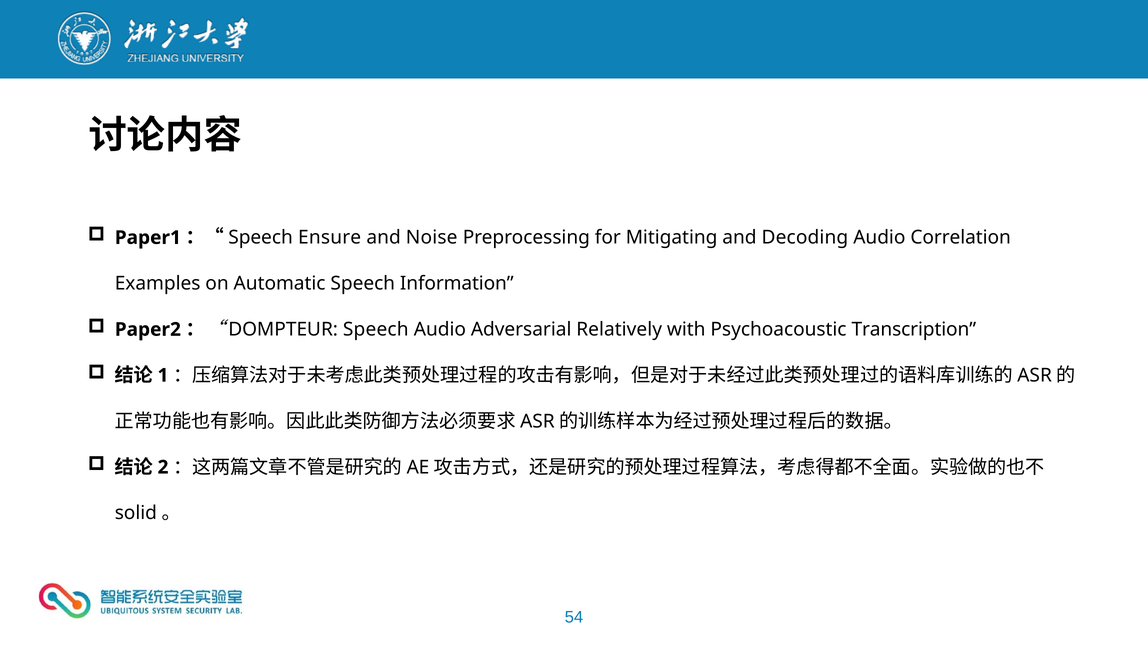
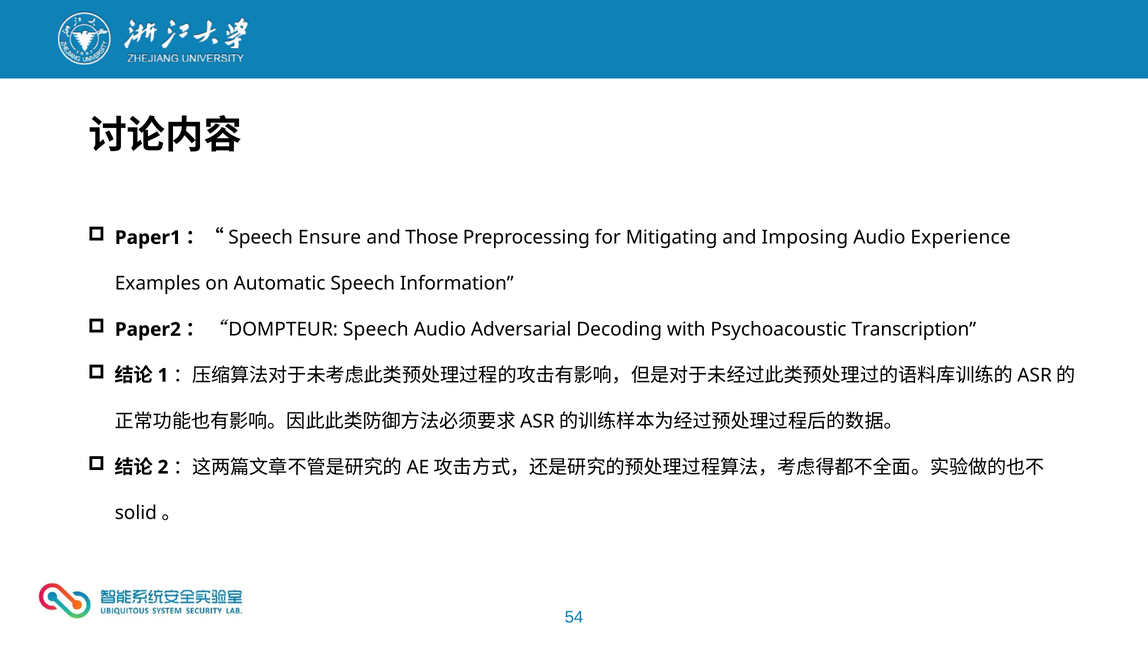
Noise: Noise -> Those
Decoding: Decoding -> Imposing
Correlation: Correlation -> Experience
Relatively: Relatively -> Decoding
